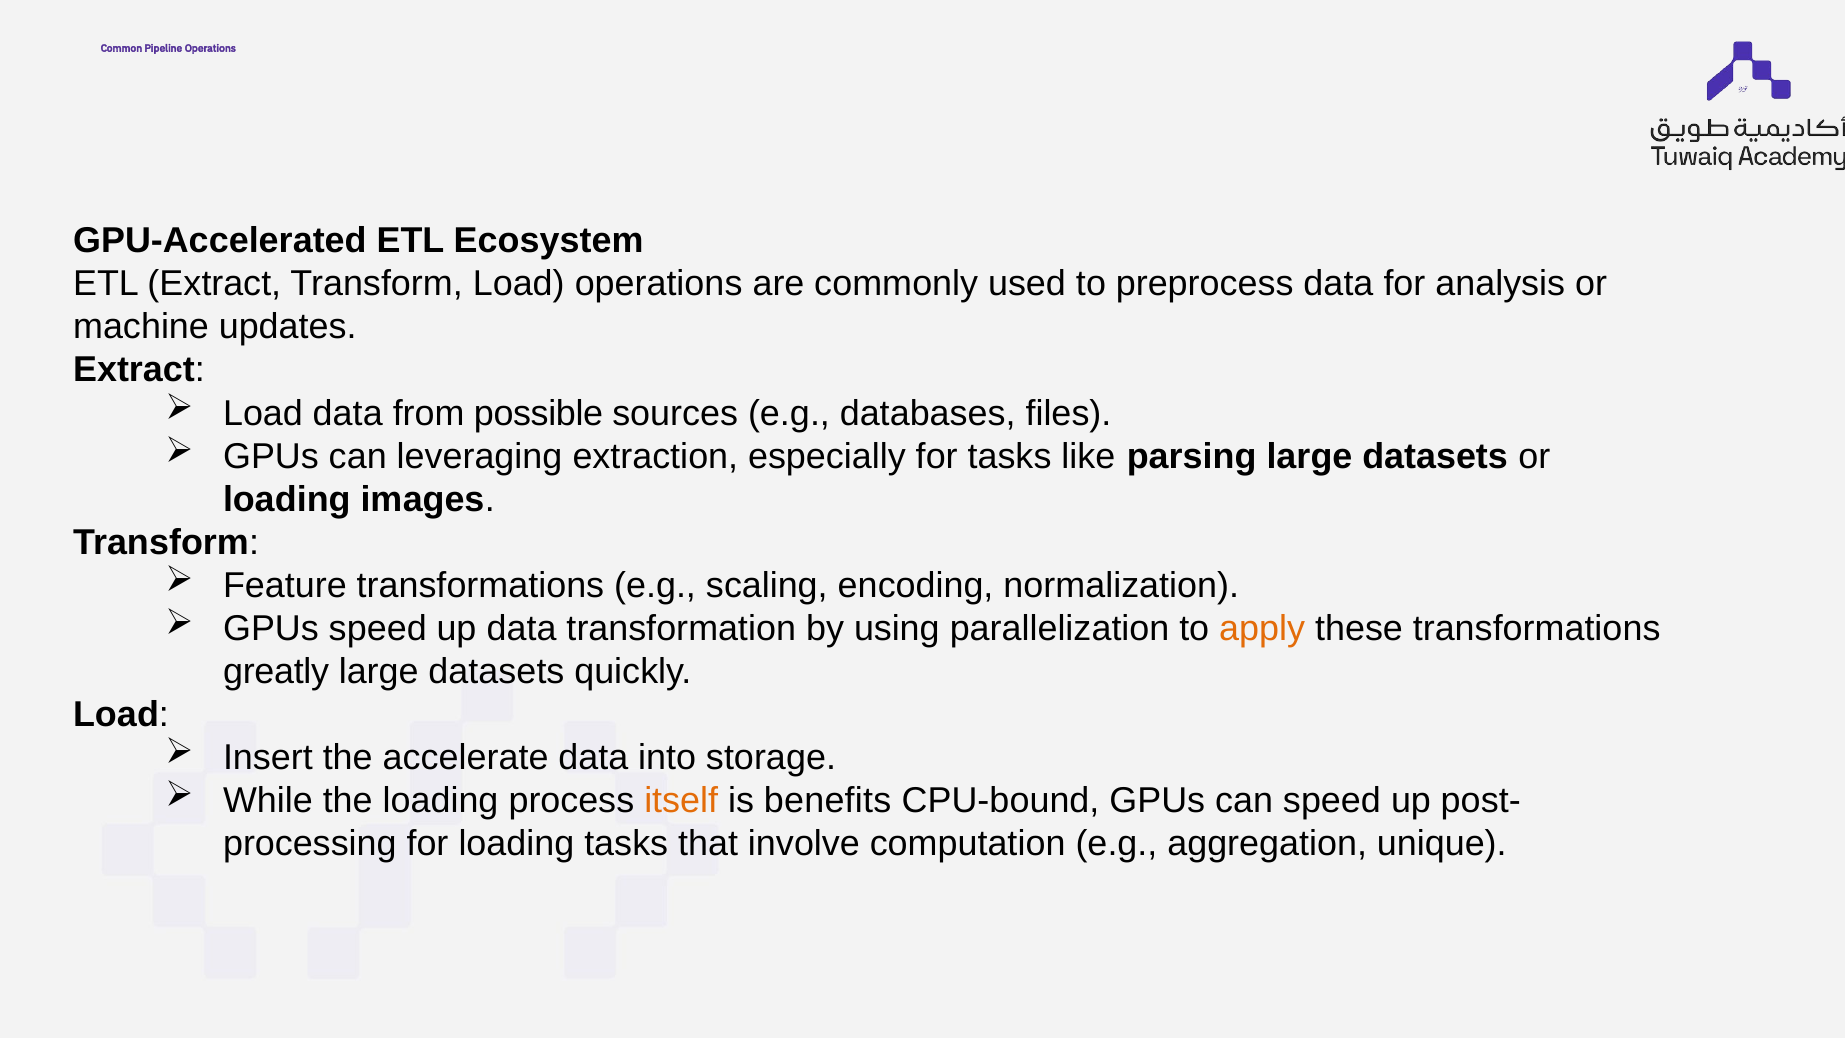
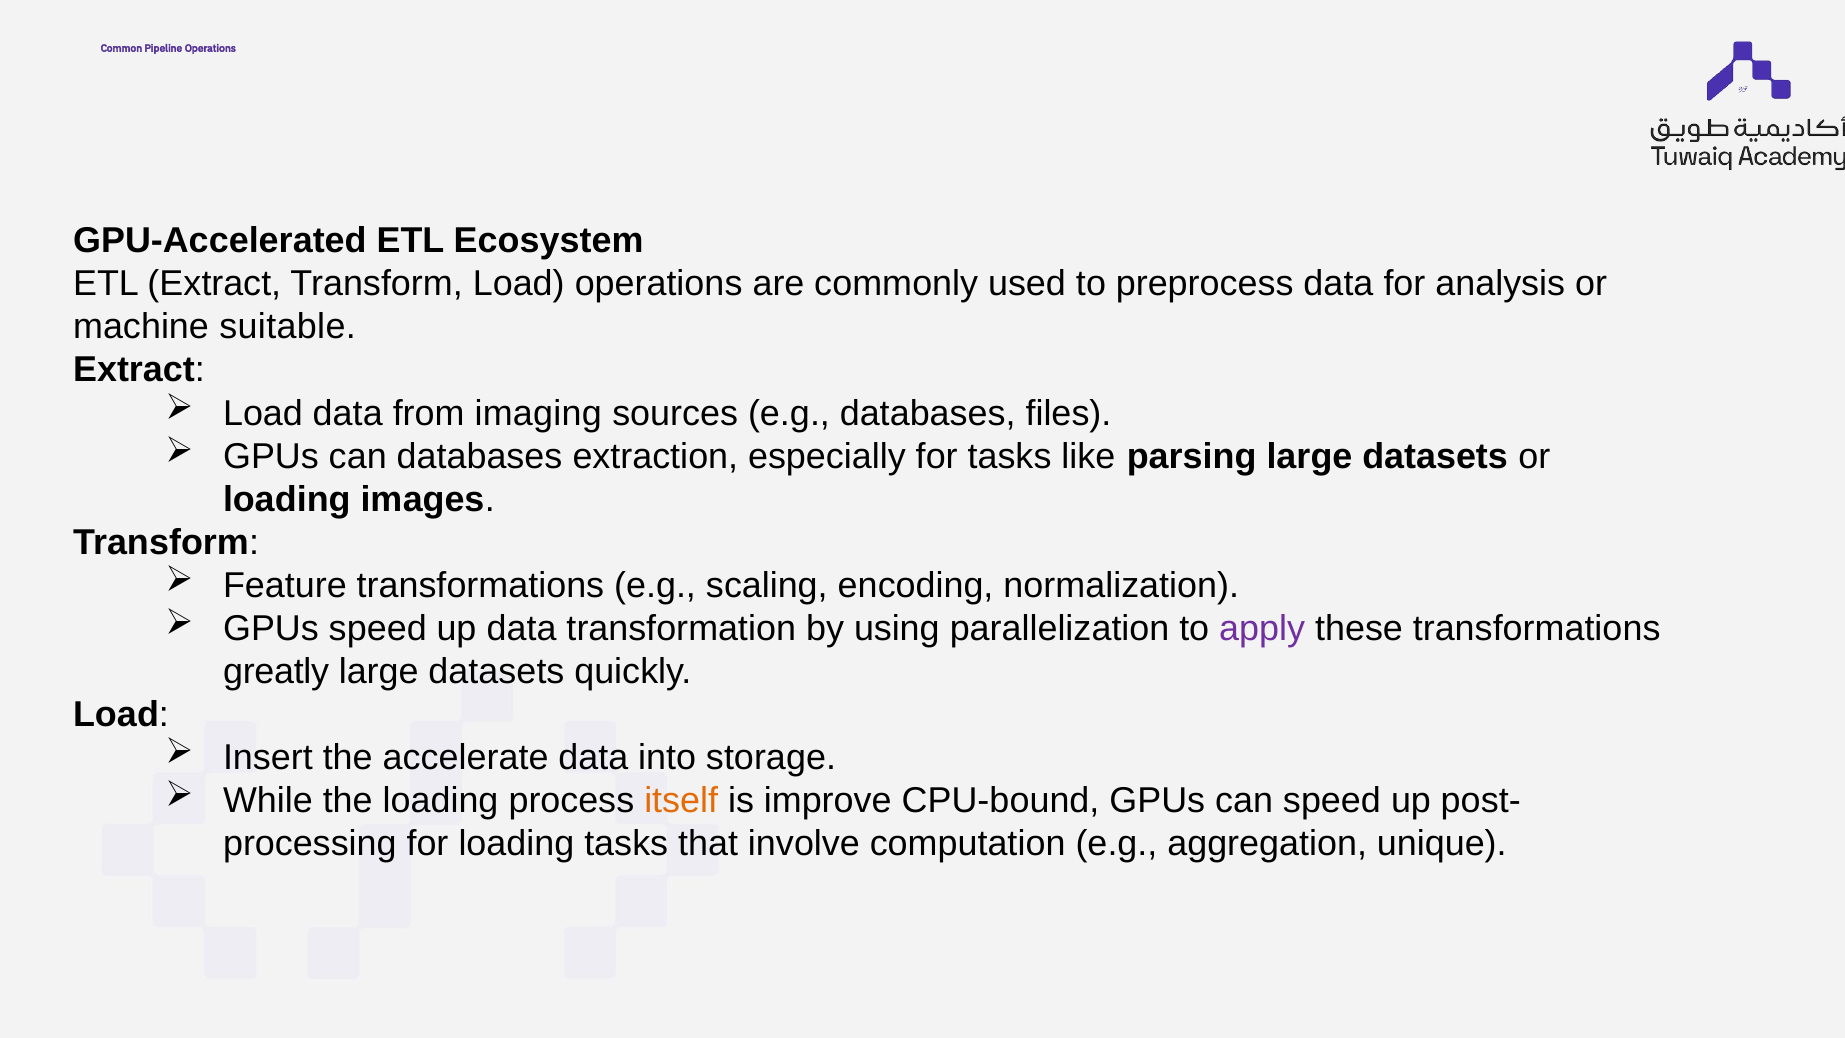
updates: updates -> suitable
possible: possible -> imaging
can leveraging: leveraging -> databases
apply colour: orange -> purple
benefits: benefits -> improve
